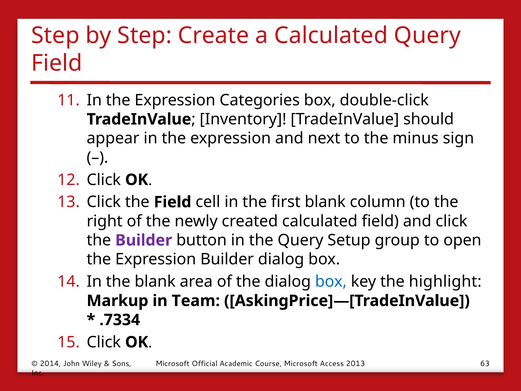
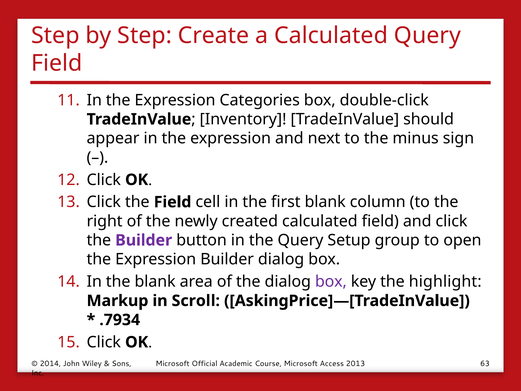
box at (331, 282) colour: blue -> purple
Team: Team -> Scroll
.7334: .7334 -> .7934
